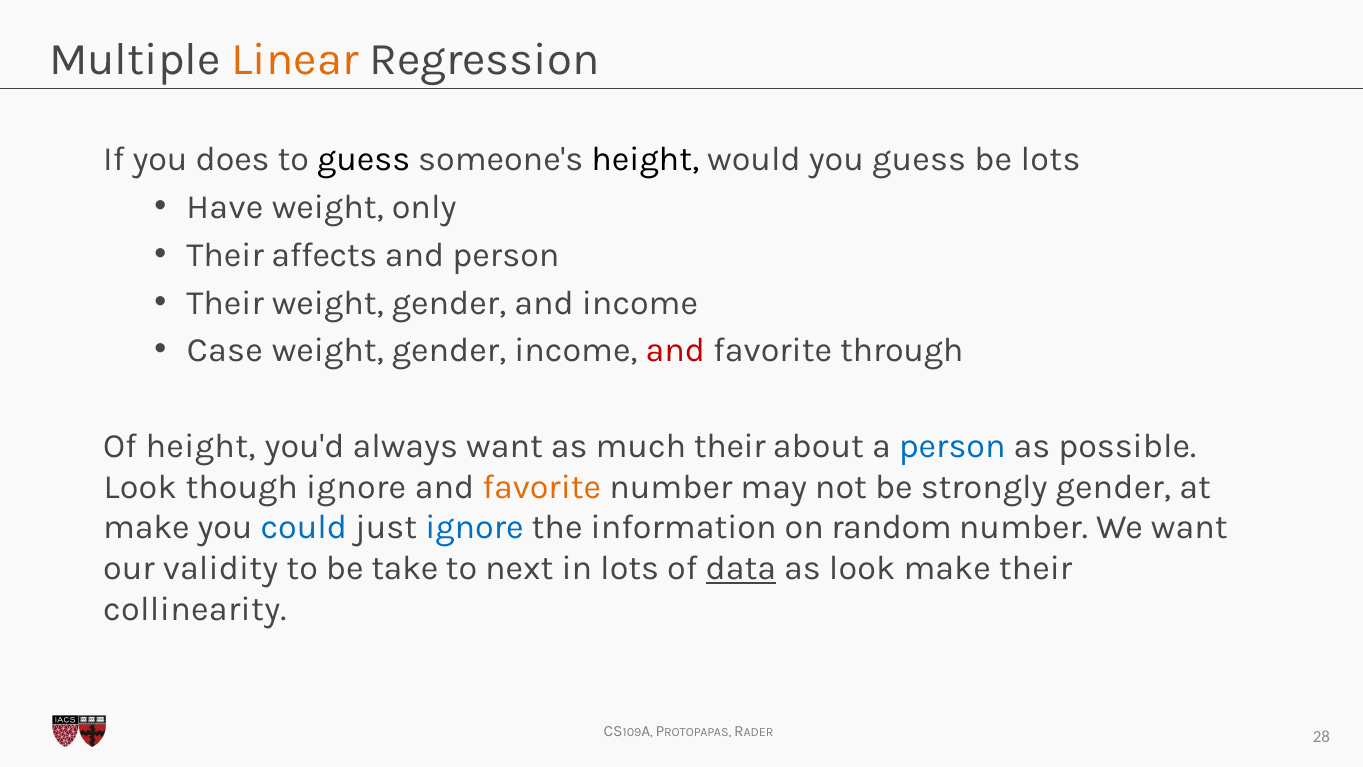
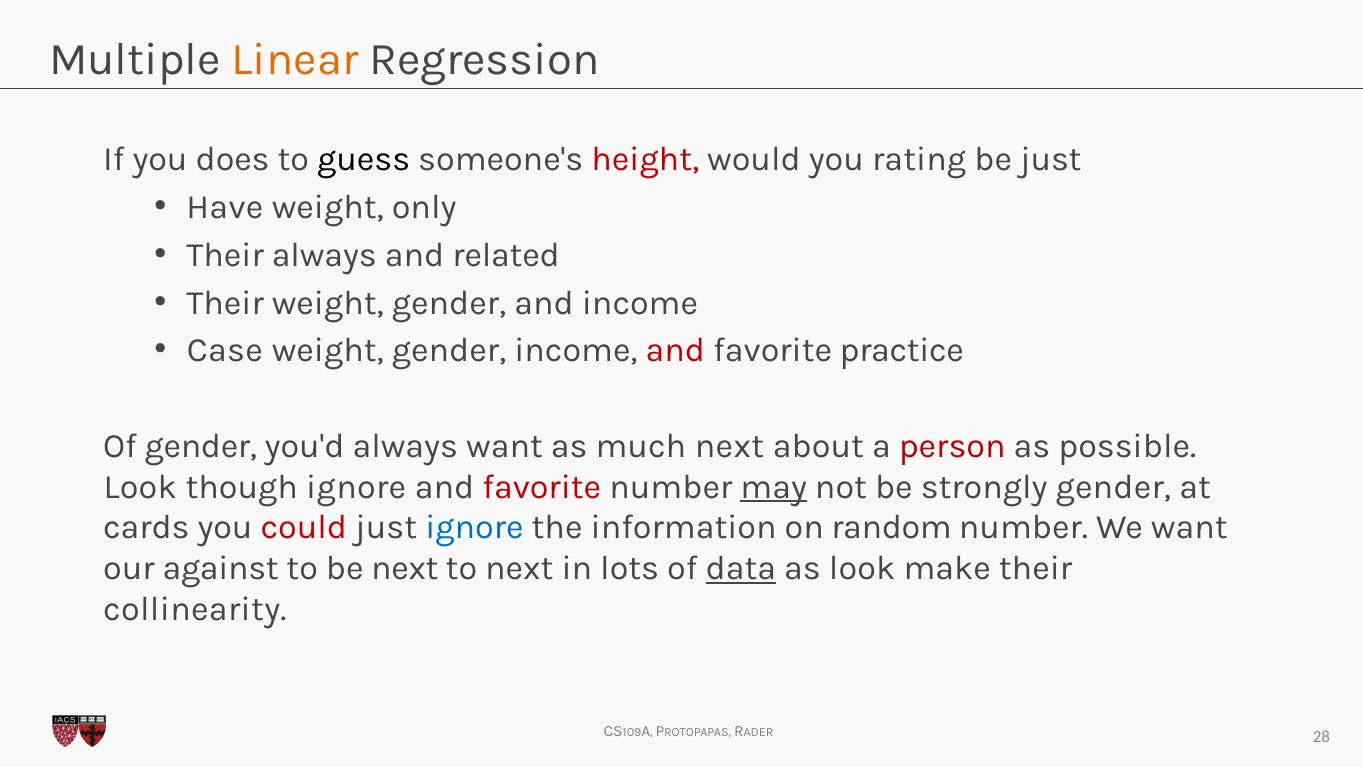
height at (645, 160) colour: black -> red
you guess: guess -> rating
be lots: lots -> just
Their affects: affects -> always
and person: person -> related
through: through -> practice
Of height: height -> gender
much their: their -> next
person at (952, 446) colour: blue -> red
favorite at (542, 487) colour: orange -> red
may underline: none -> present
make at (146, 527): make -> cards
could colour: blue -> red
validity: validity -> against
be take: take -> next
